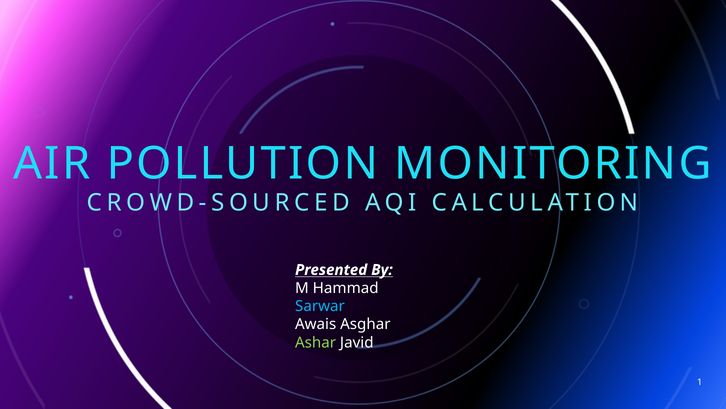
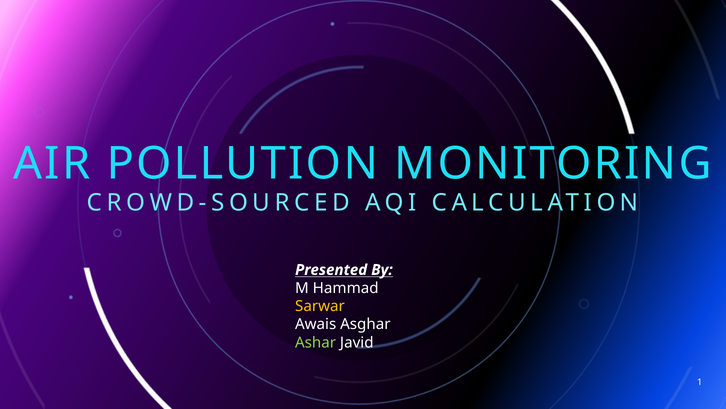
Sarwar colour: light blue -> yellow
